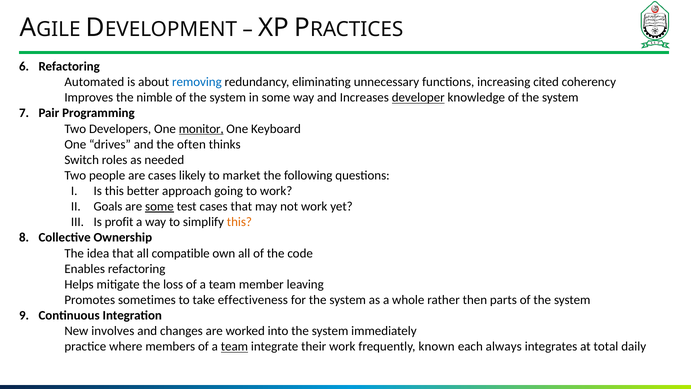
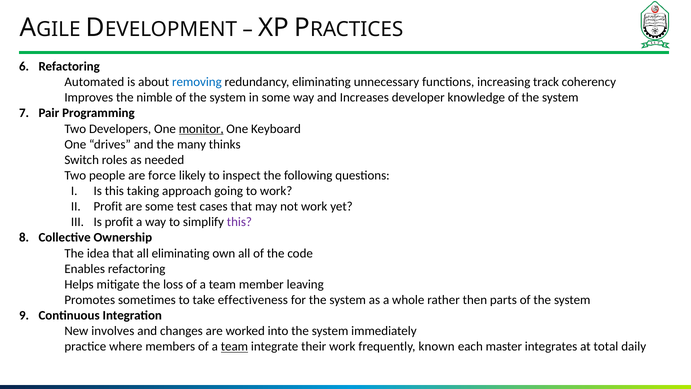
cited: cited -> track
developer underline: present -> none
often: often -> many
are cases: cases -> force
market: market -> inspect
better: better -> taking
Goals at (108, 206): Goals -> Profit
some at (159, 206) underline: present -> none
this at (239, 222) colour: orange -> purple
all compatible: compatible -> eliminating
always: always -> master
